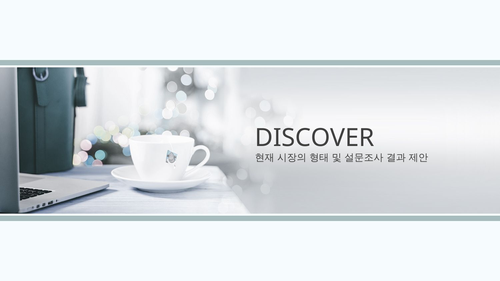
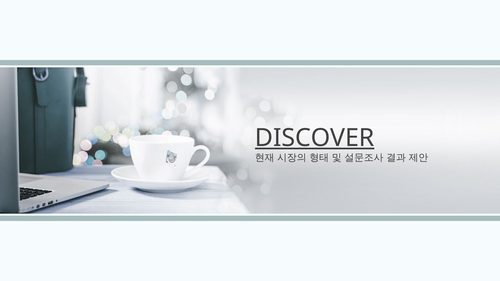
DISCOVER underline: none -> present
